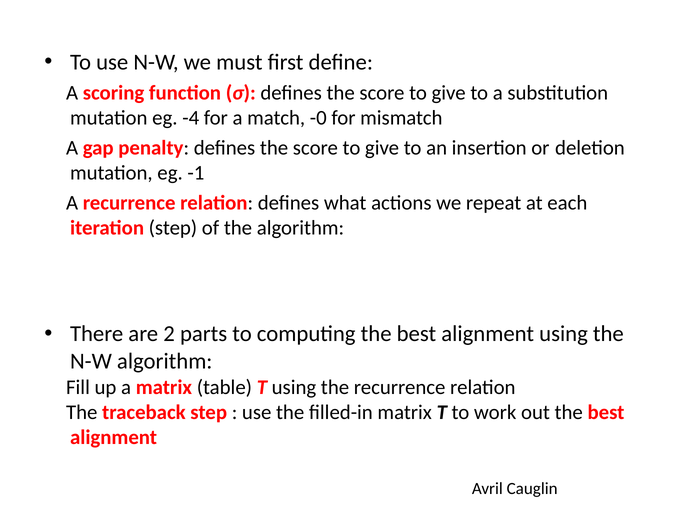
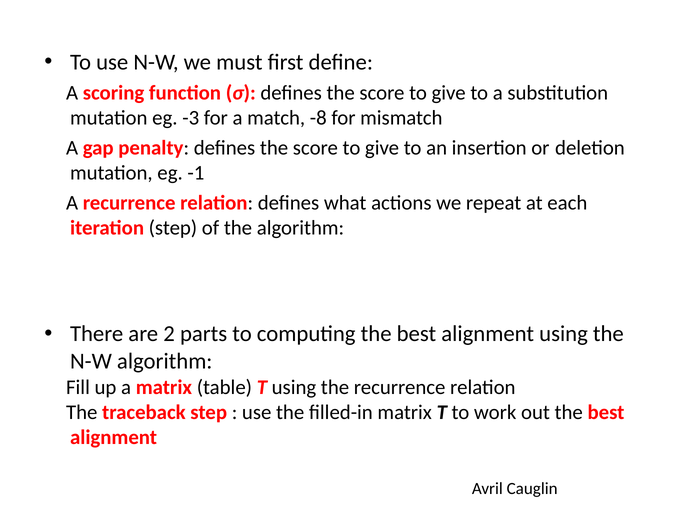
-4: -4 -> -3
-0: -0 -> -8
